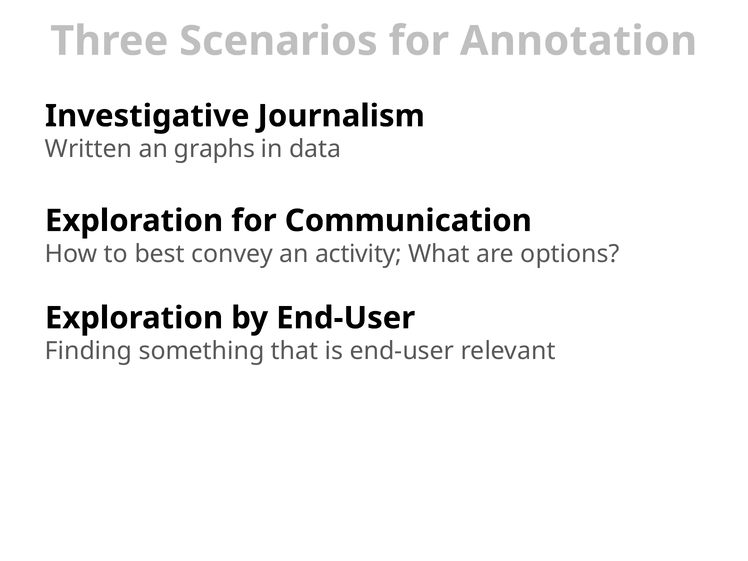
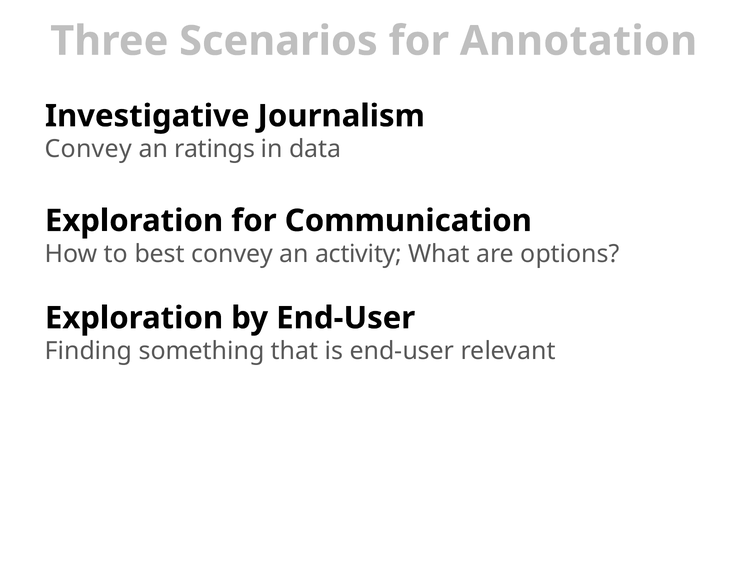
Written at (89, 149): Written -> Convey
graphs: graphs -> ratings
